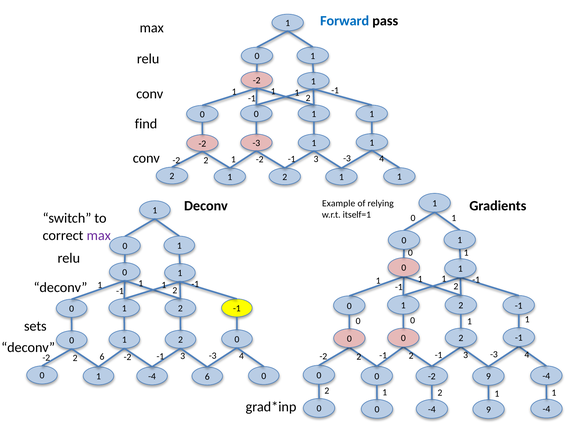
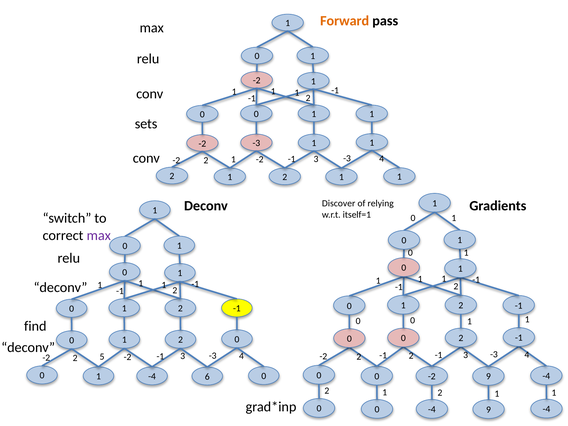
Forward colour: blue -> orange
find: find -> sets
Example: Example -> Discover
sets: sets -> find
2 6: 6 -> 5
